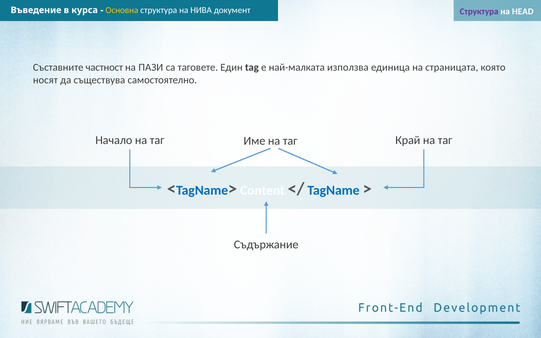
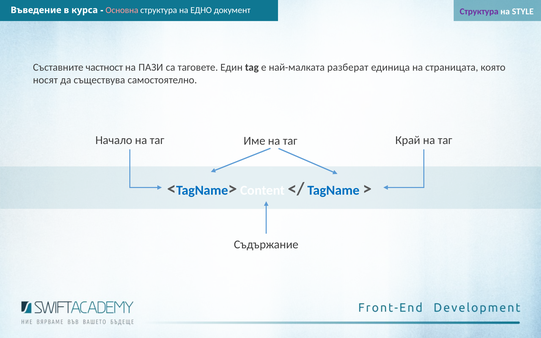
Основна colour: yellow -> pink
НИВА: НИВА -> ЕДНО
HEAD: HEAD -> STYLE
използва: използва -> разберат
